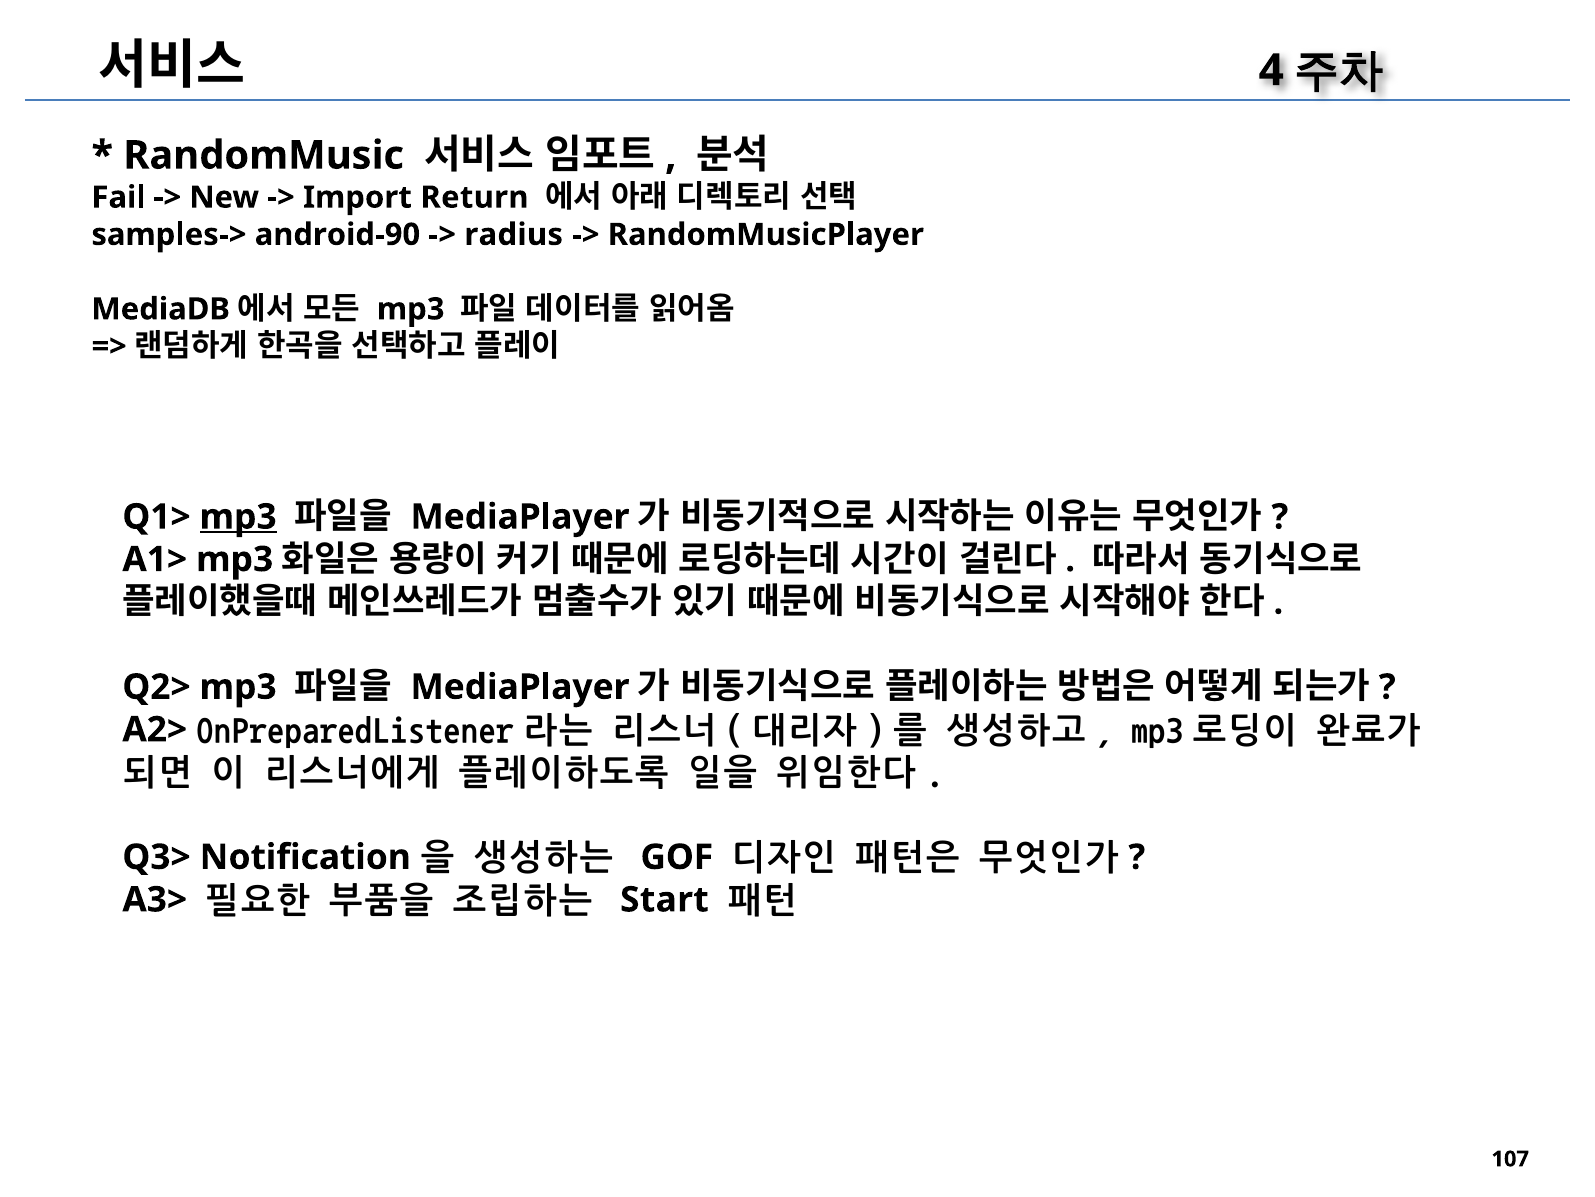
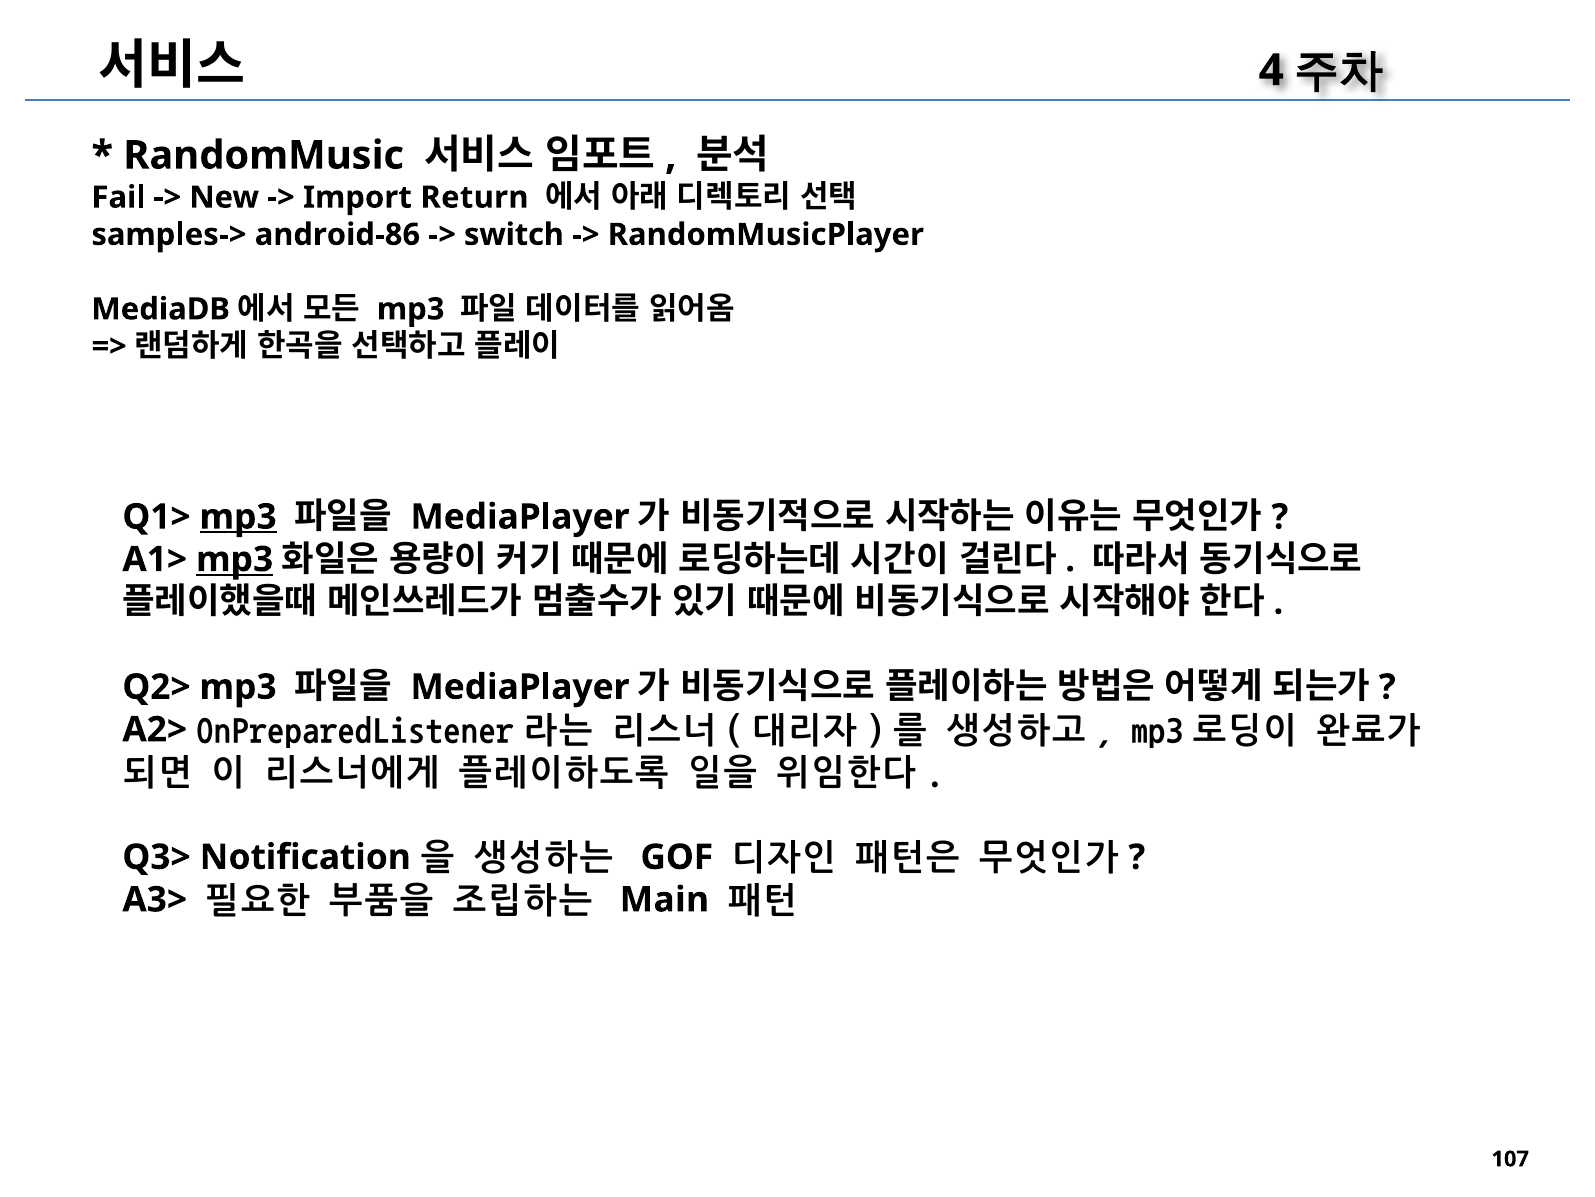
android-90: android-90 -> android-86
radius: radius -> switch
mp3 at (235, 559) underline: none -> present
Start: Start -> Main
